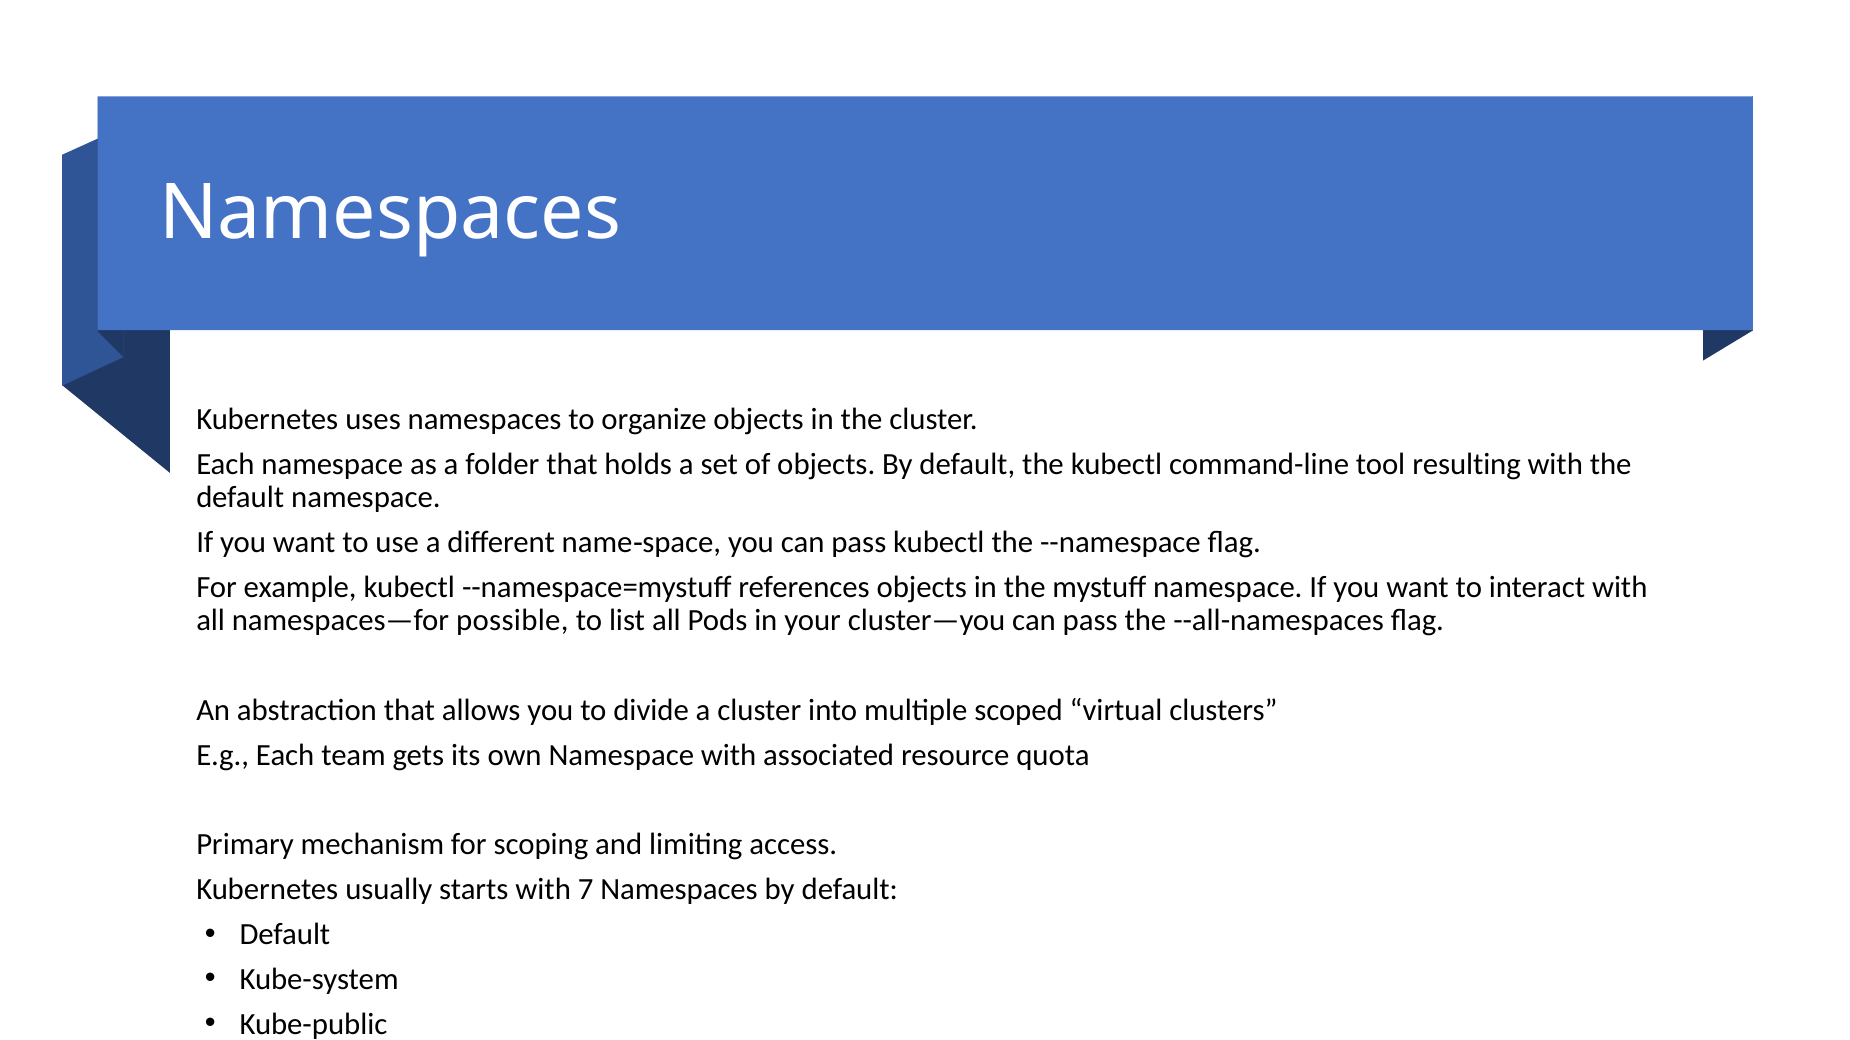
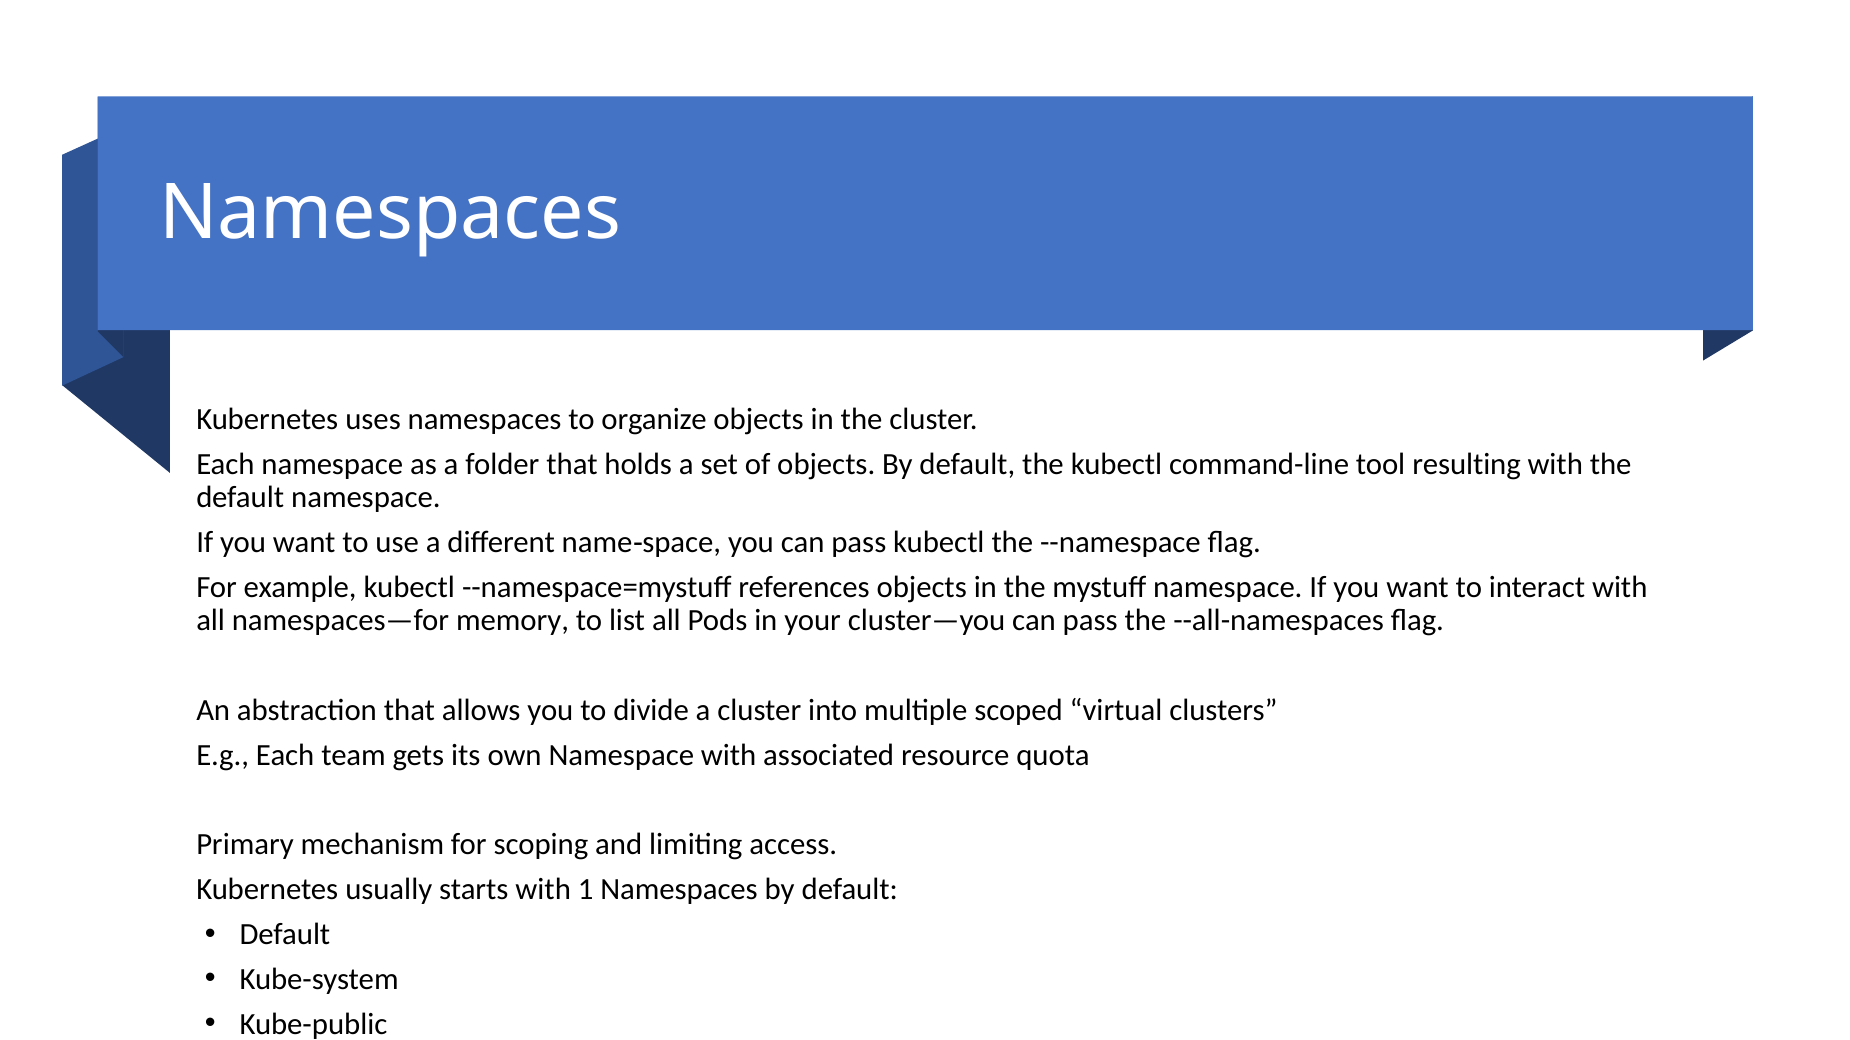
possible: possible -> memory
7: 7 -> 1
